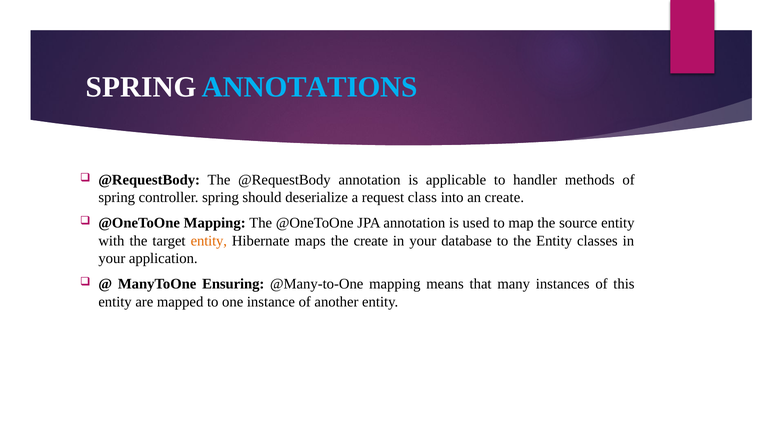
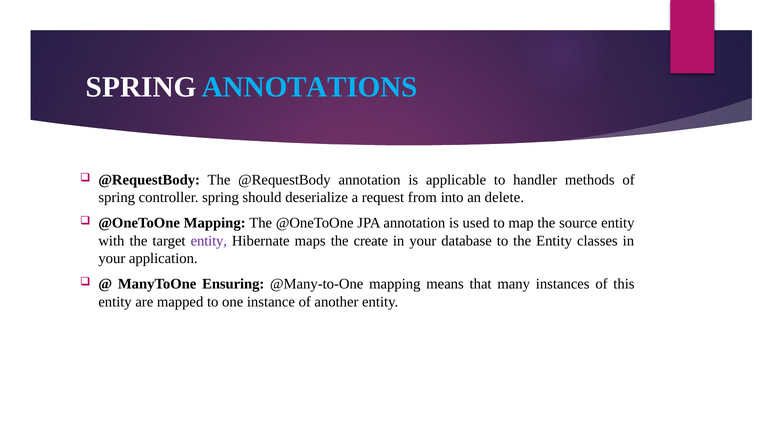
class: class -> from
an create: create -> delete
entity at (209, 241) colour: orange -> purple
